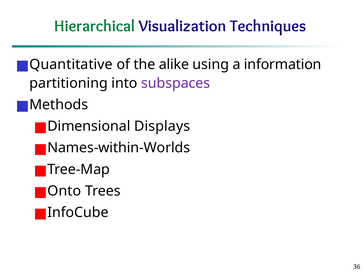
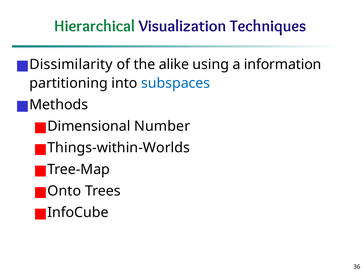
Quantitative: Quantitative -> Dissimilarity
subspaces colour: purple -> blue
Displays: Displays -> Number
Names-within-Worlds: Names-within-Worlds -> Things-within-Worlds
